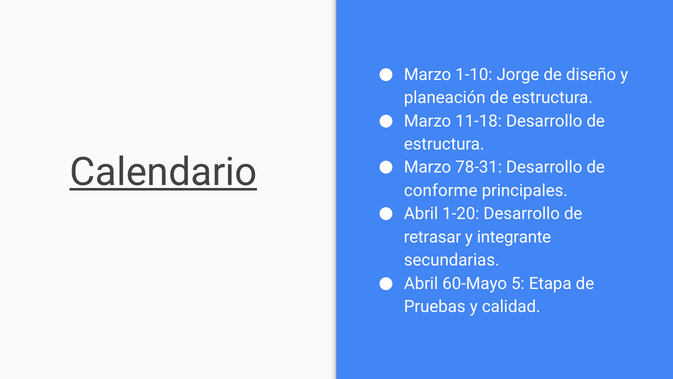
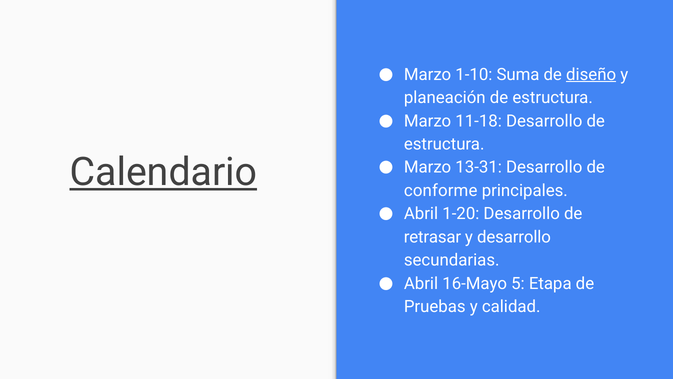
Jorge: Jorge -> Suma
diseño underline: none -> present
78-31: 78-31 -> 13-31
y integrante: integrante -> desarrollo
60-Mayo: 60-Mayo -> 16-Mayo
